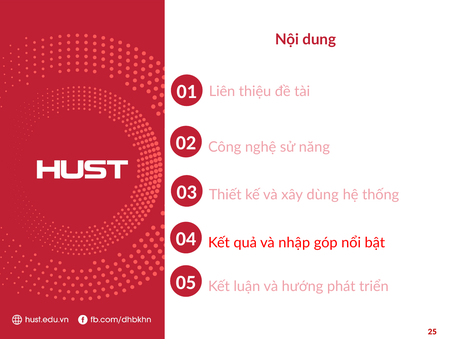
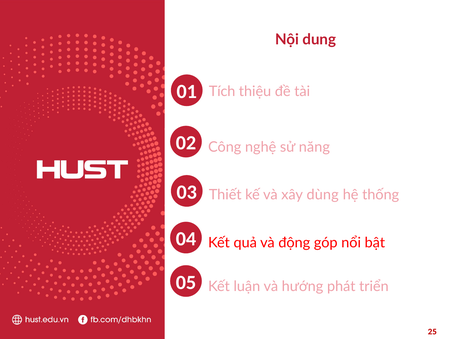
Liên: Liên -> Tích
nhập: nhập -> động
